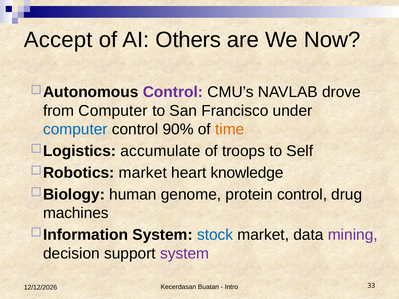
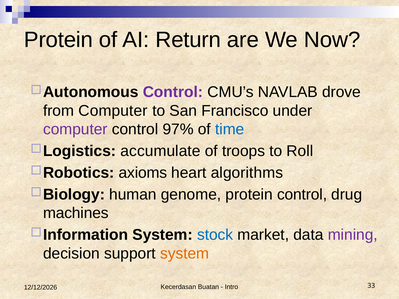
Accept at (58, 40): Accept -> Protein
Others: Others -> Return
computer at (75, 129) colour: blue -> purple
90%: 90% -> 97%
time colour: orange -> blue
Self: Self -> Roll
market at (143, 173): market -> axioms
knowledge: knowledge -> algorithms
system at (185, 254) colour: purple -> orange
